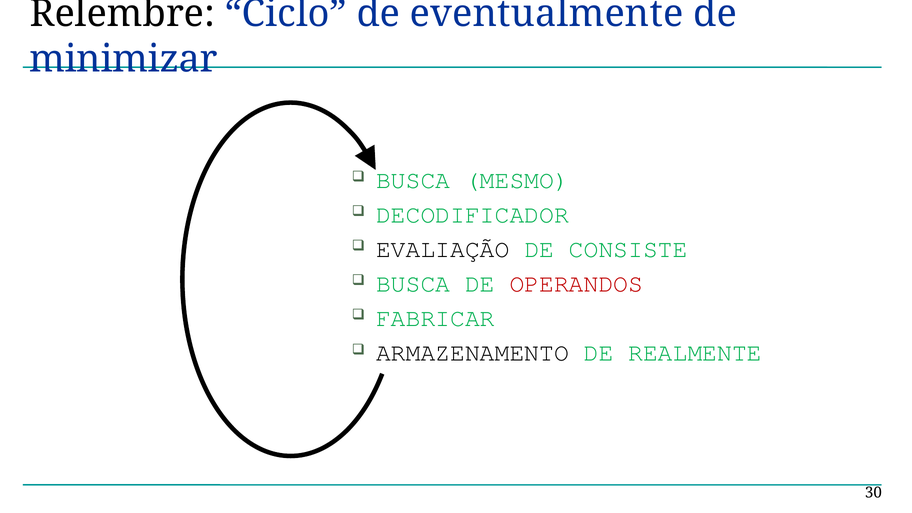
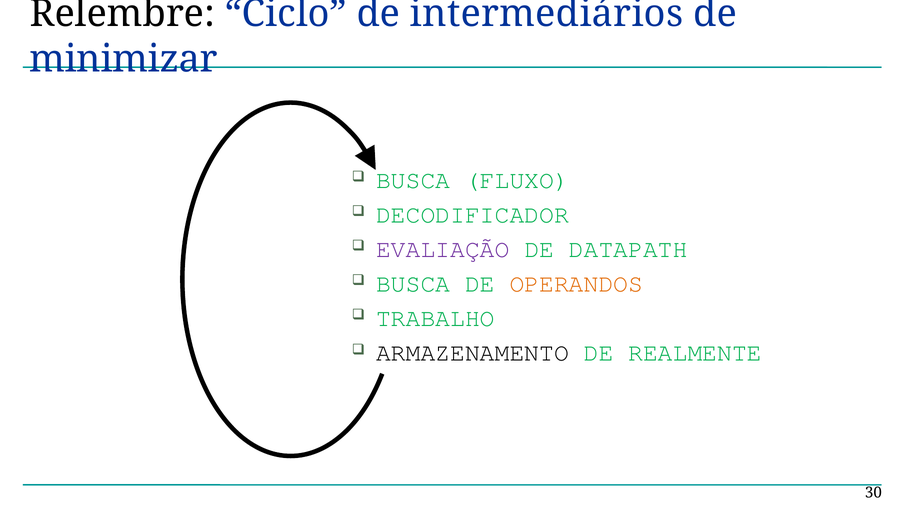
eventualmente: eventualmente -> intermediários
MESMO: MESMO -> FLUXO
EVALIAÇÃO colour: black -> purple
CONSISTE: CONSISTE -> DATAPATH
OPERANDOS colour: red -> orange
FABRICAR: FABRICAR -> TRABALHO
